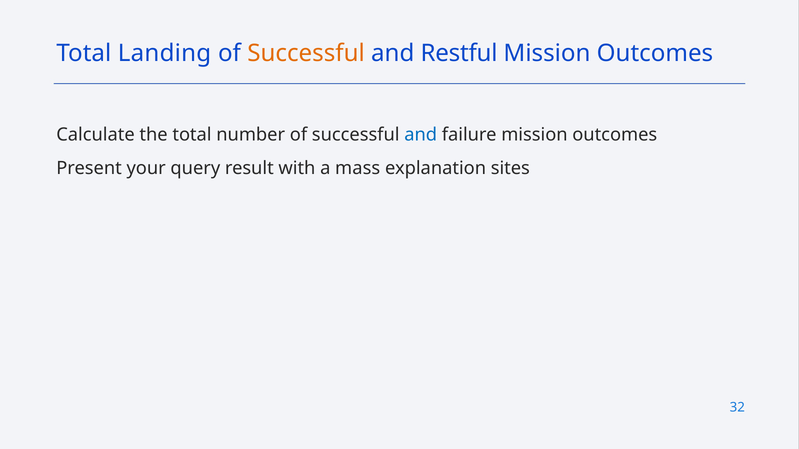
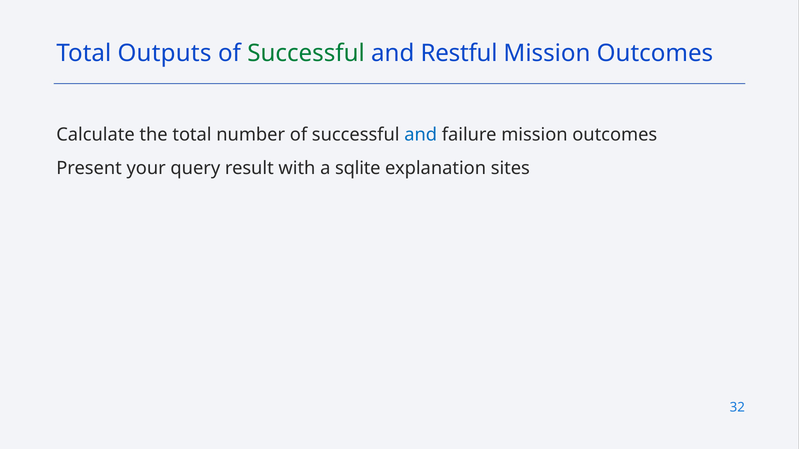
Landing: Landing -> Outputs
Successful at (306, 53) colour: orange -> green
mass: mass -> sqlite
